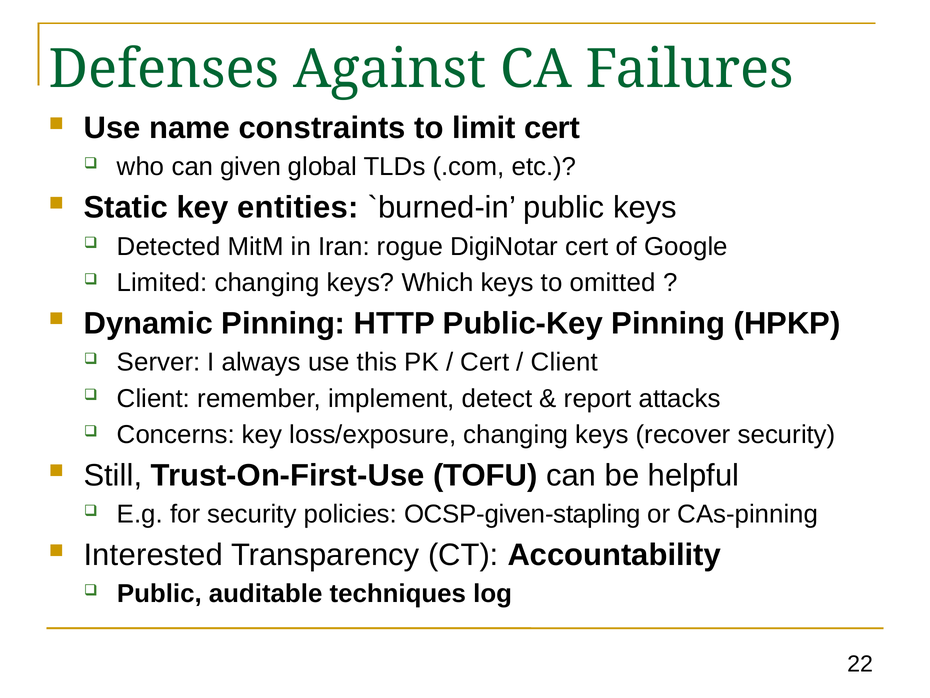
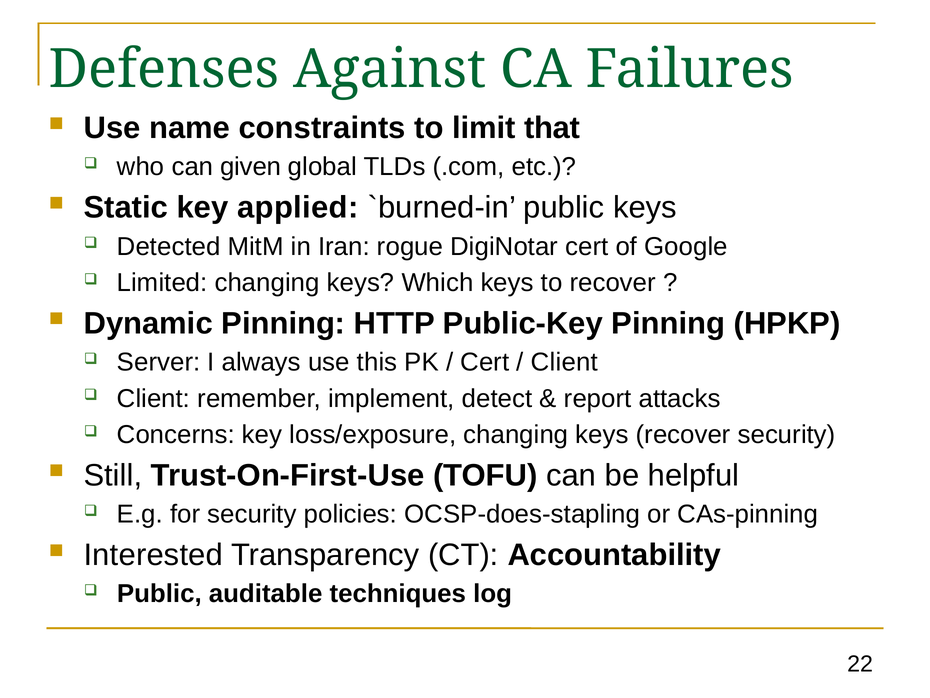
limit cert: cert -> that
entities: entities -> applied
to omitted: omitted -> recover
OCSP-given-stapling: OCSP-given-stapling -> OCSP-does-stapling
